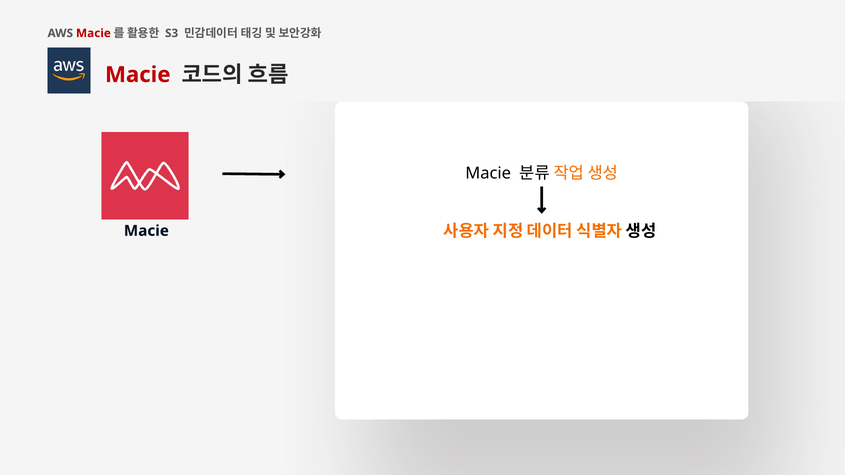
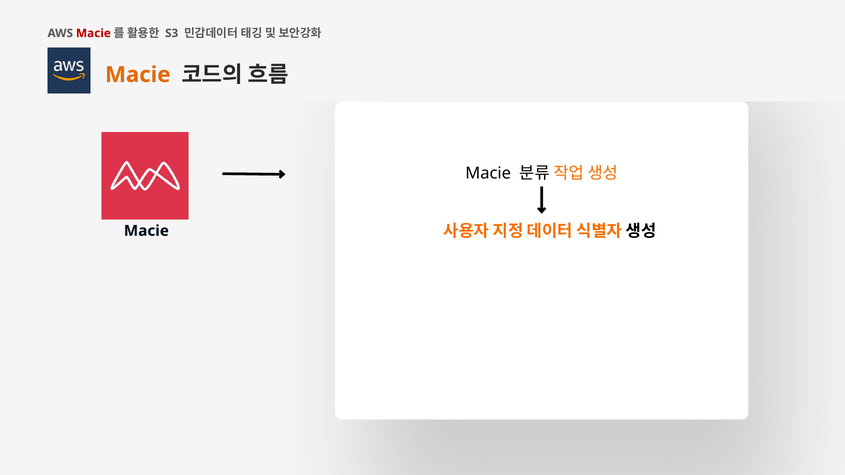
Macie at (138, 75) colour: red -> orange
